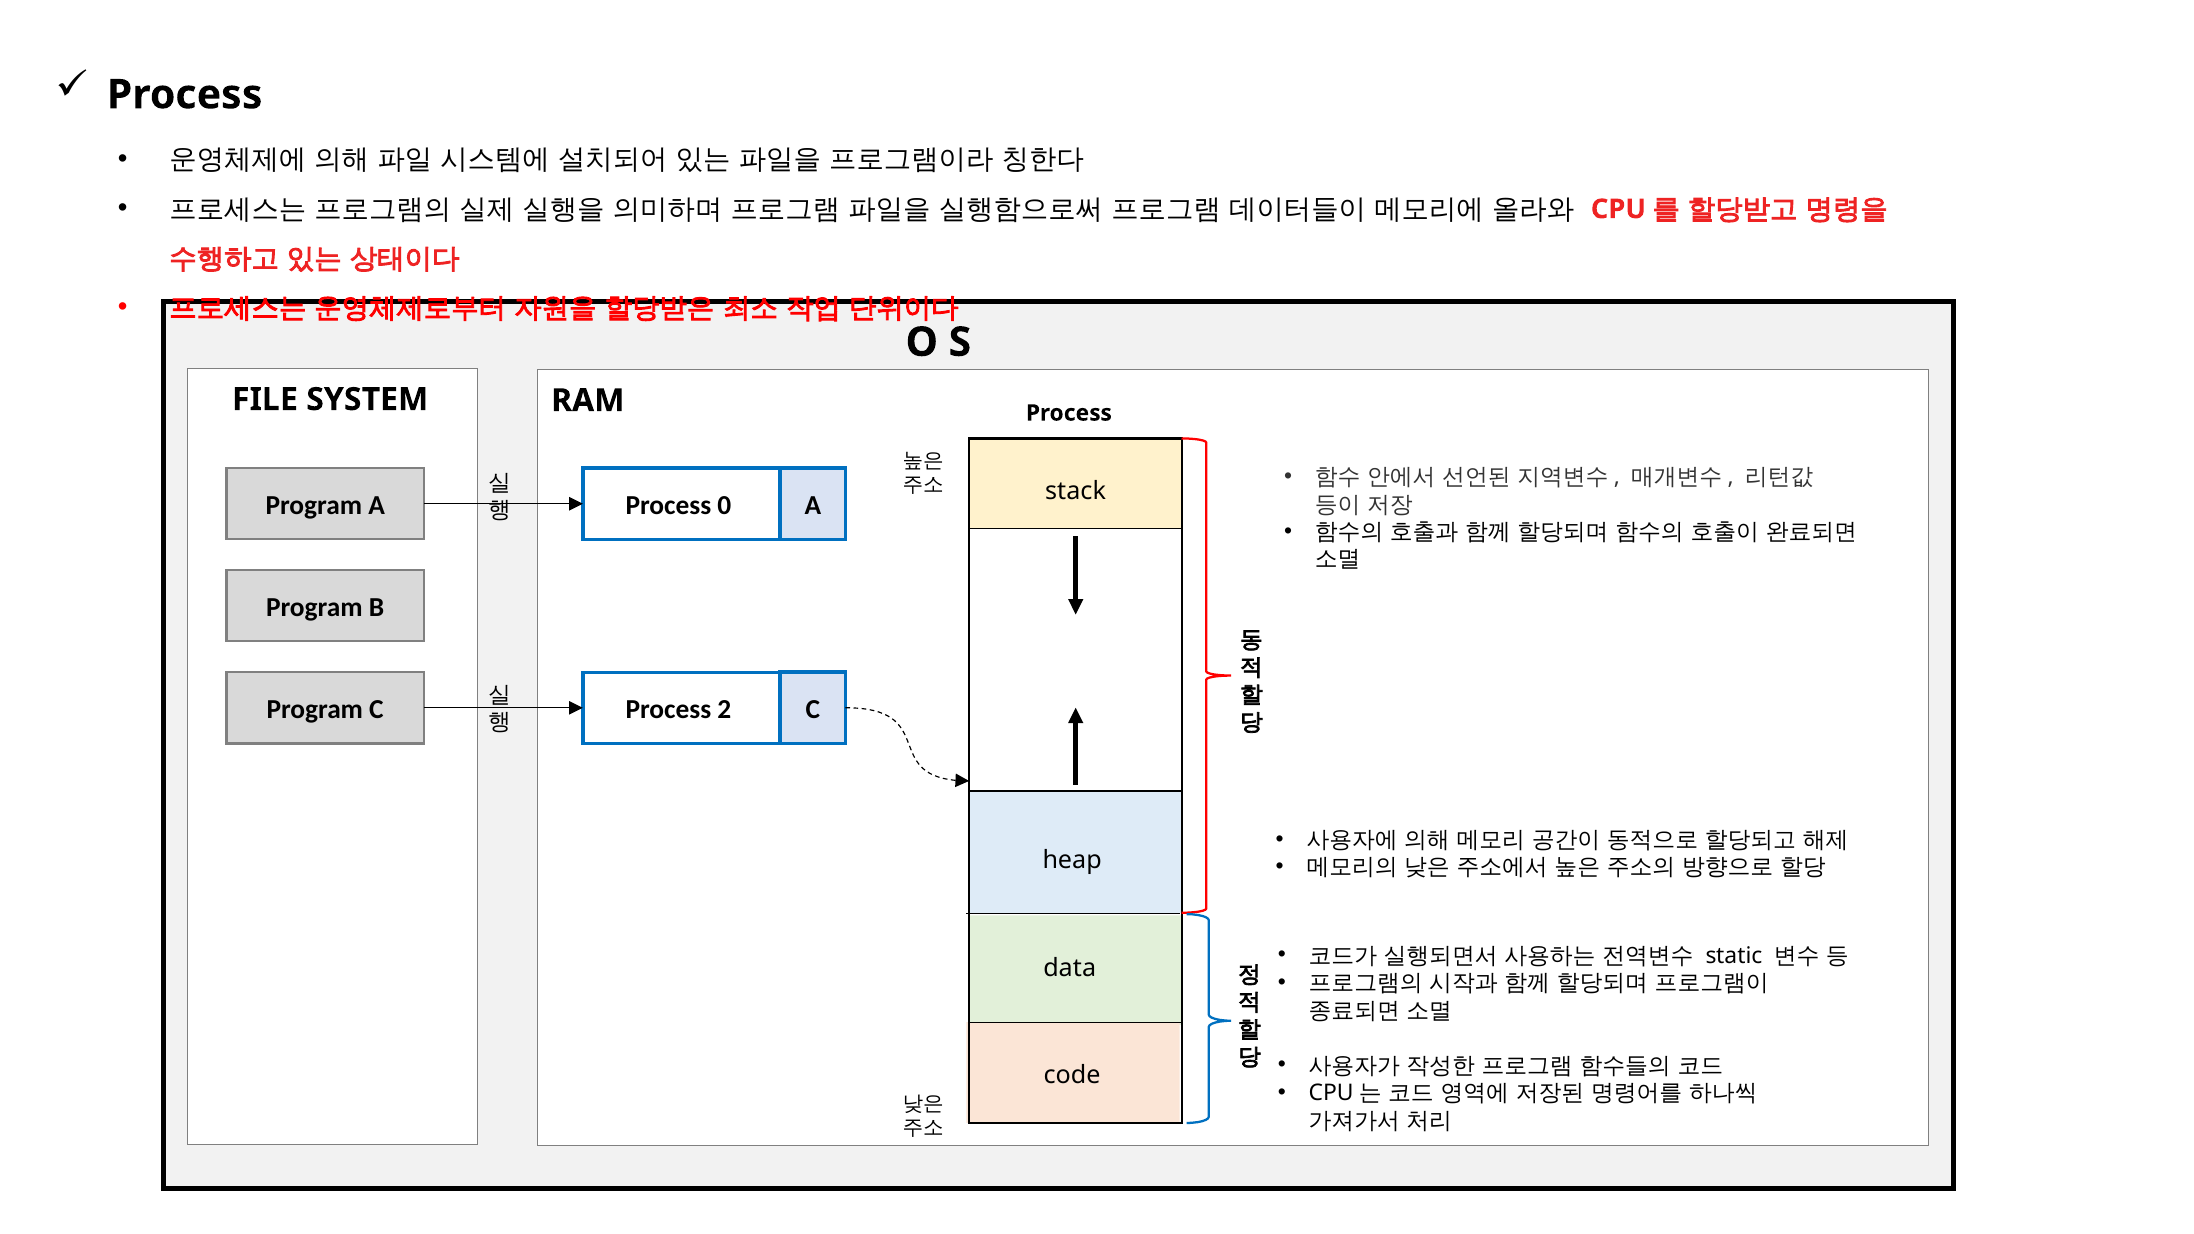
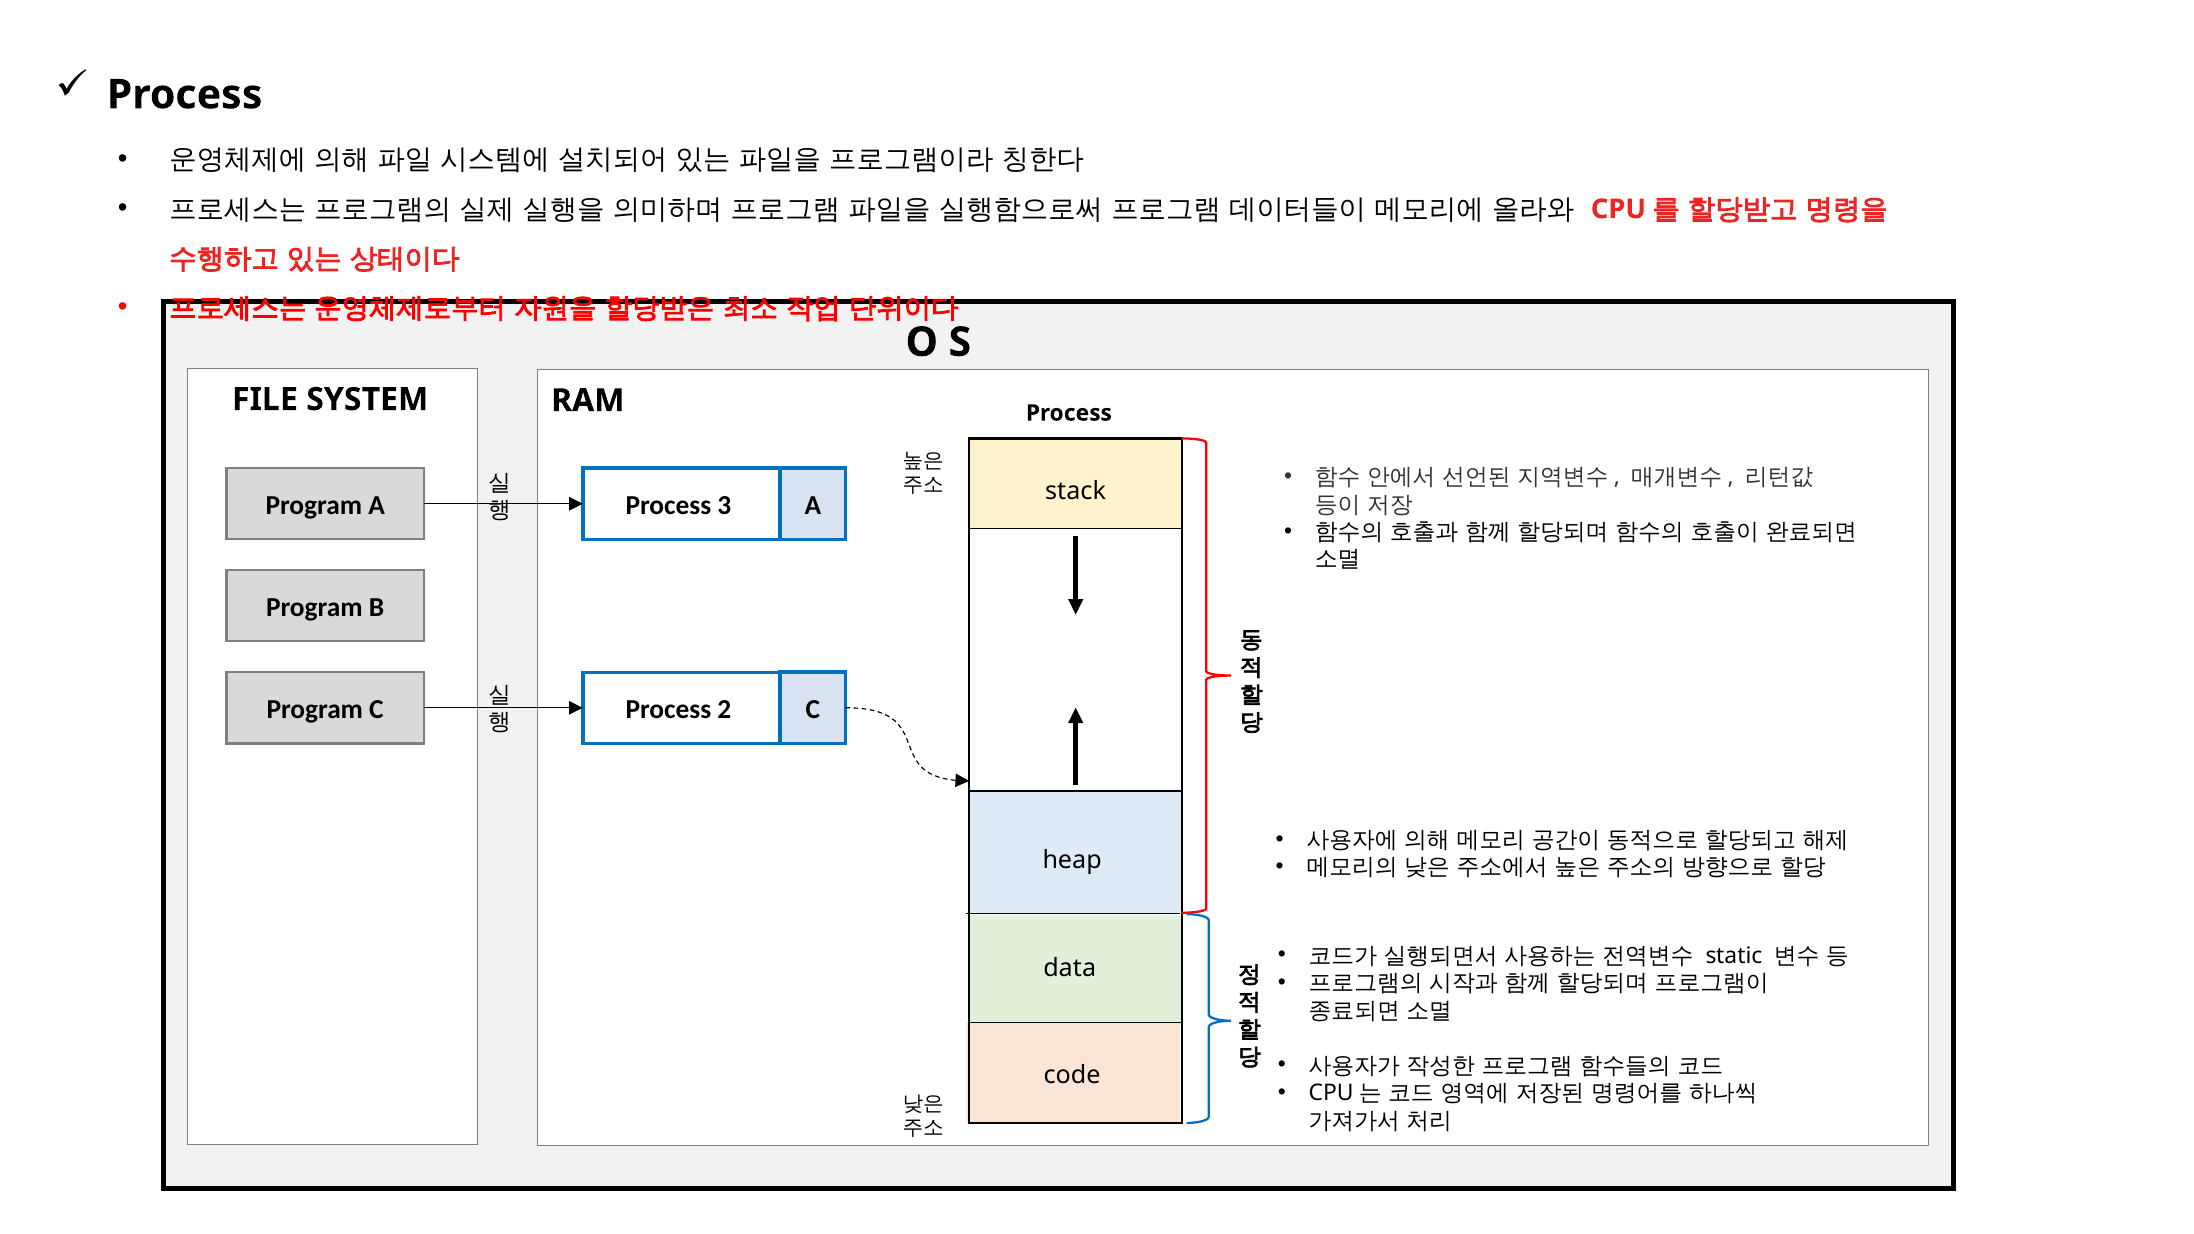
0: 0 -> 3
